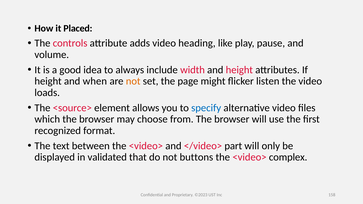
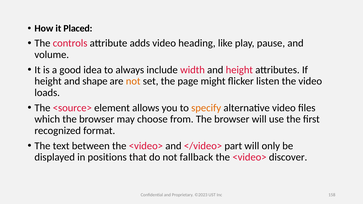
when: when -> shape
specify colour: blue -> orange
validated: validated -> positions
buttons: buttons -> fallback
complex: complex -> discover
